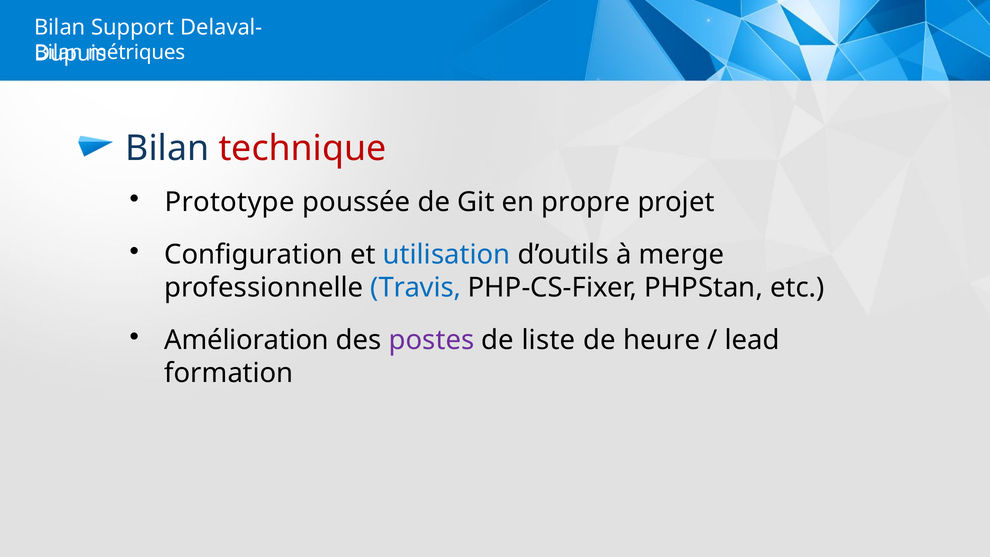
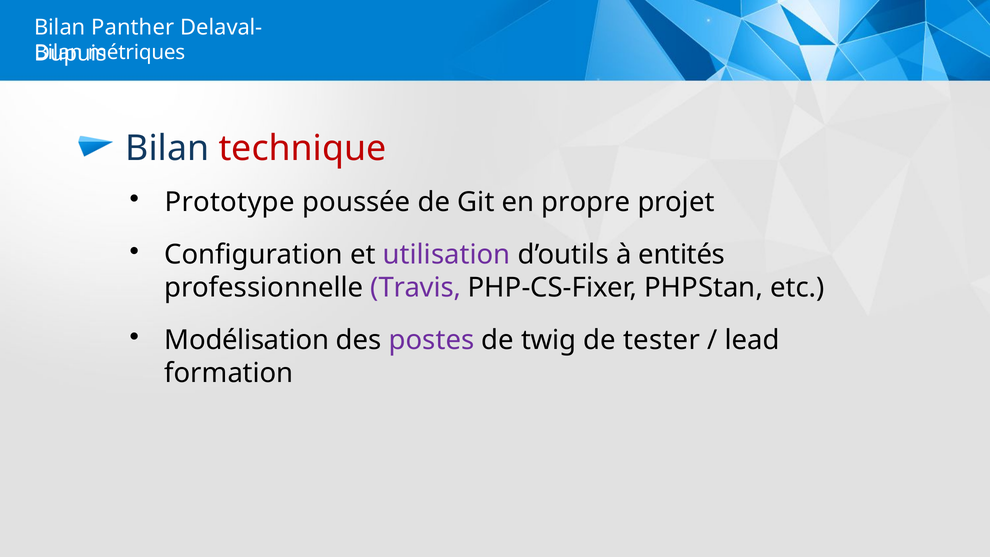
Support: Support -> Panther
utilisation colour: blue -> purple
merge: merge -> entités
Travis colour: blue -> purple
Amélioration: Amélioration -> Modélisation
liste: liste -> twig
heure: heure -> tester
